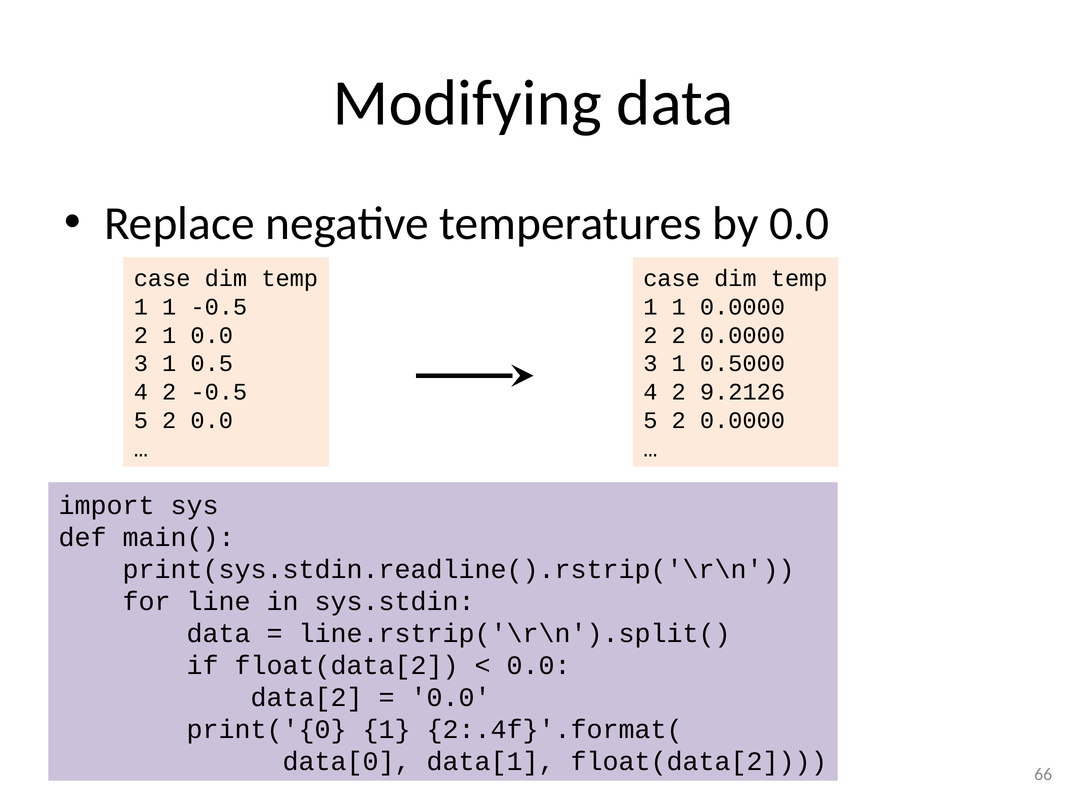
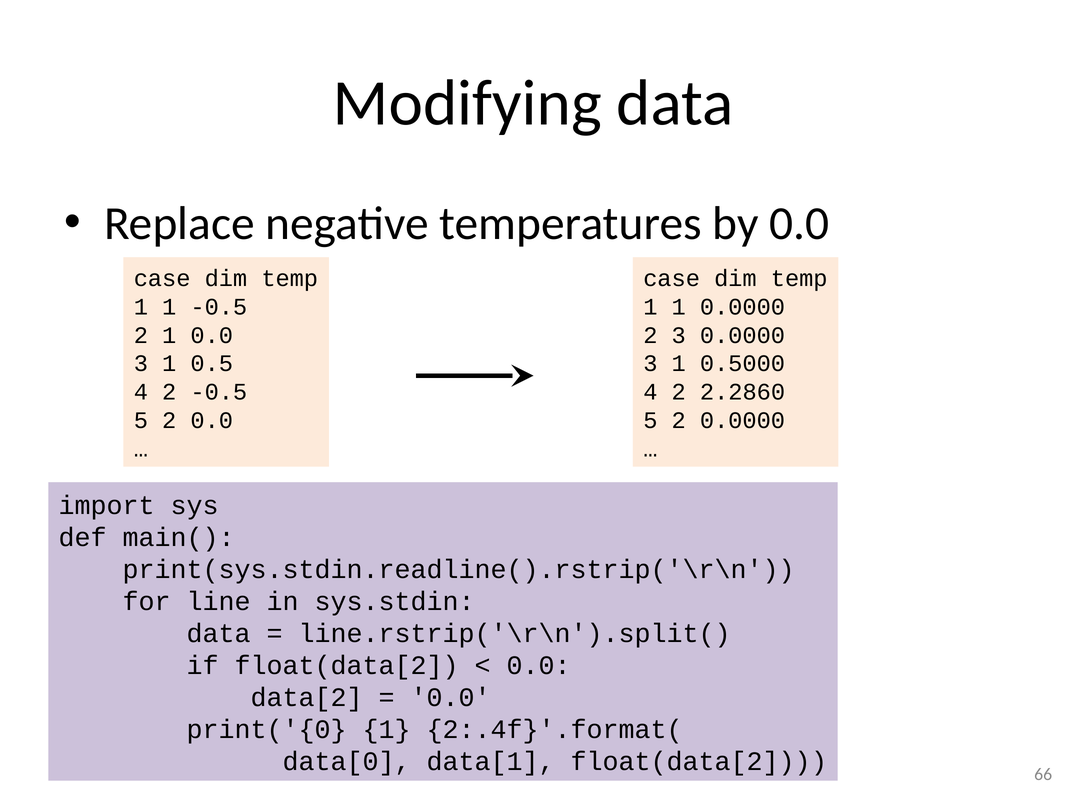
2 2: 2 -> 3
9.2126: 9.2126 -> 2.2860
